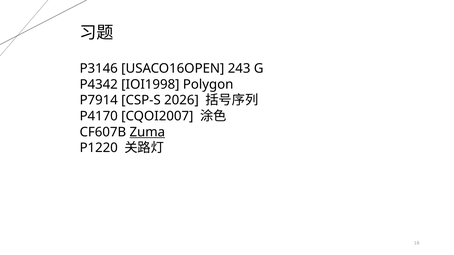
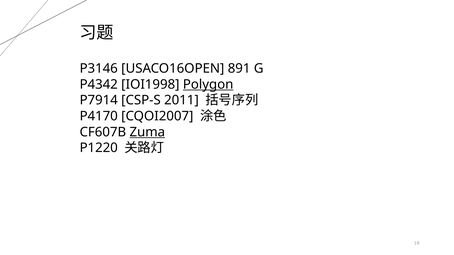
243: 243 -> 891
Polygon underline: none -> present
2026: 2026 -> 2011
